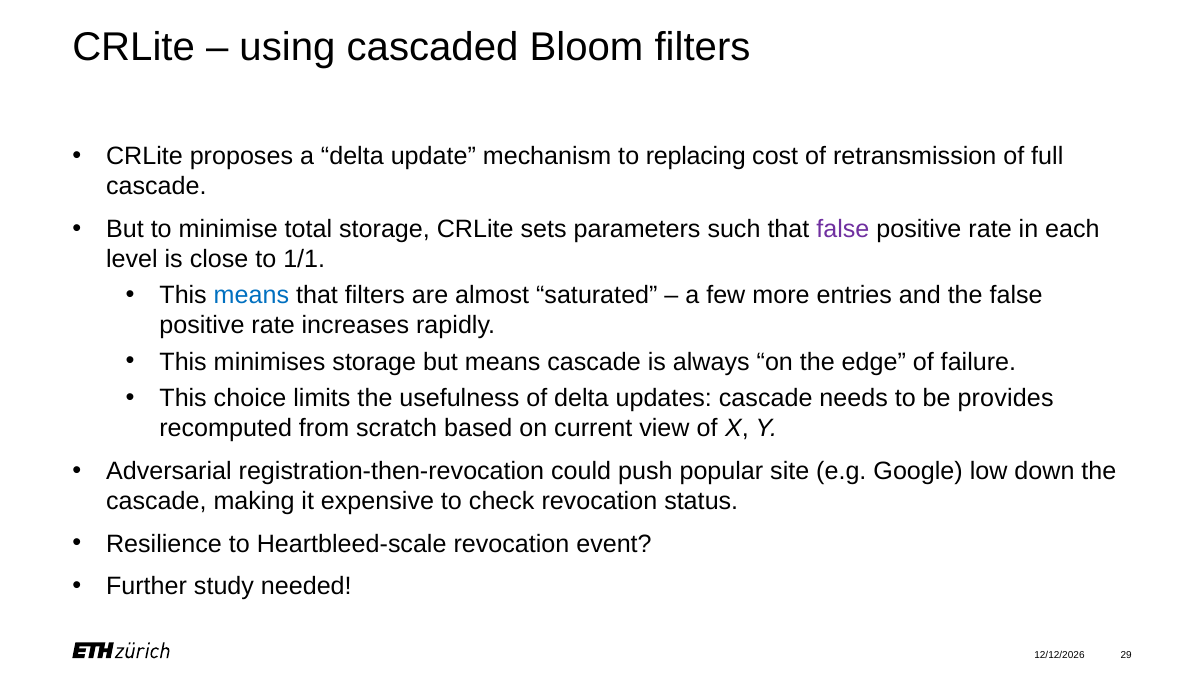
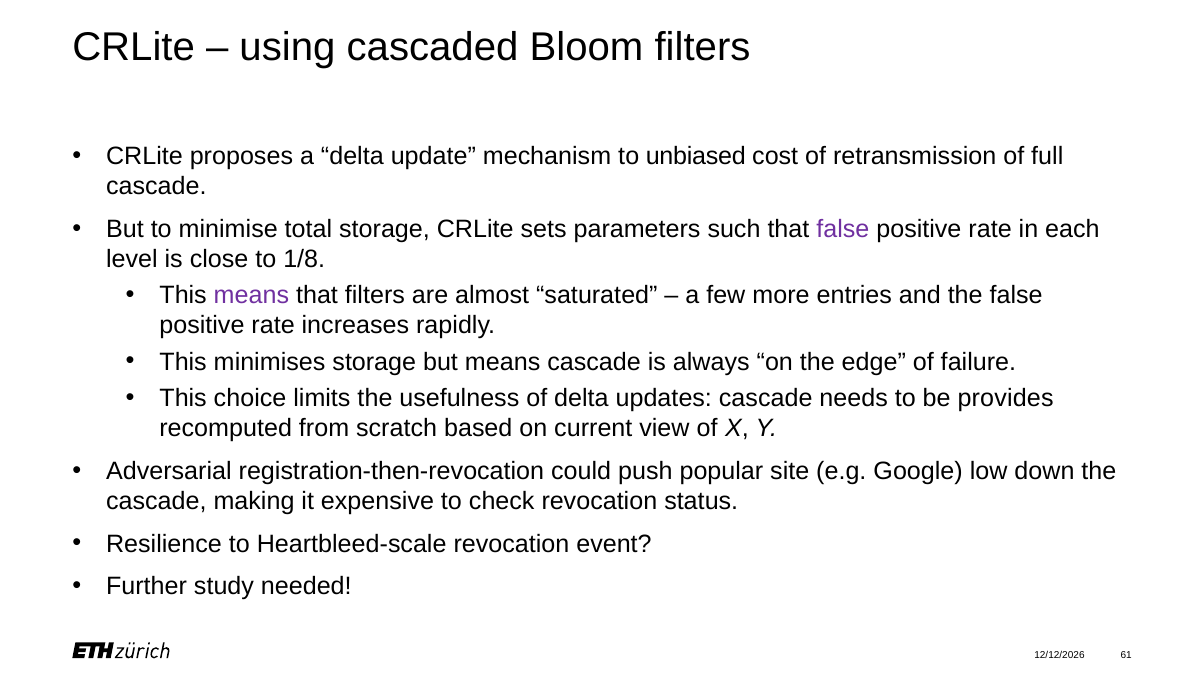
replacing: replacing -> unbiased
1/1: 1/1 -> 1/8
means at (251, 296) colour: blue -> purple
29: 29 -> 61
